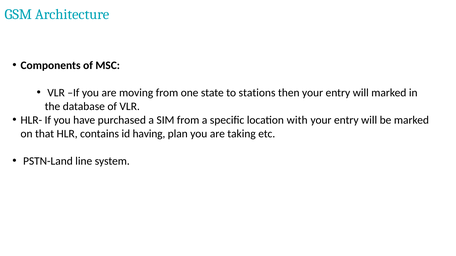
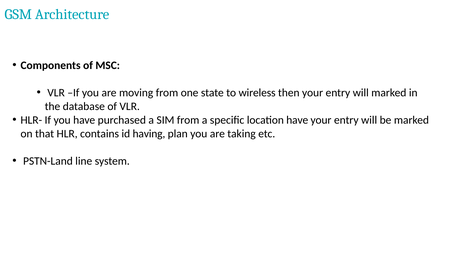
stations: stations -> wireless
location with: with -> have
